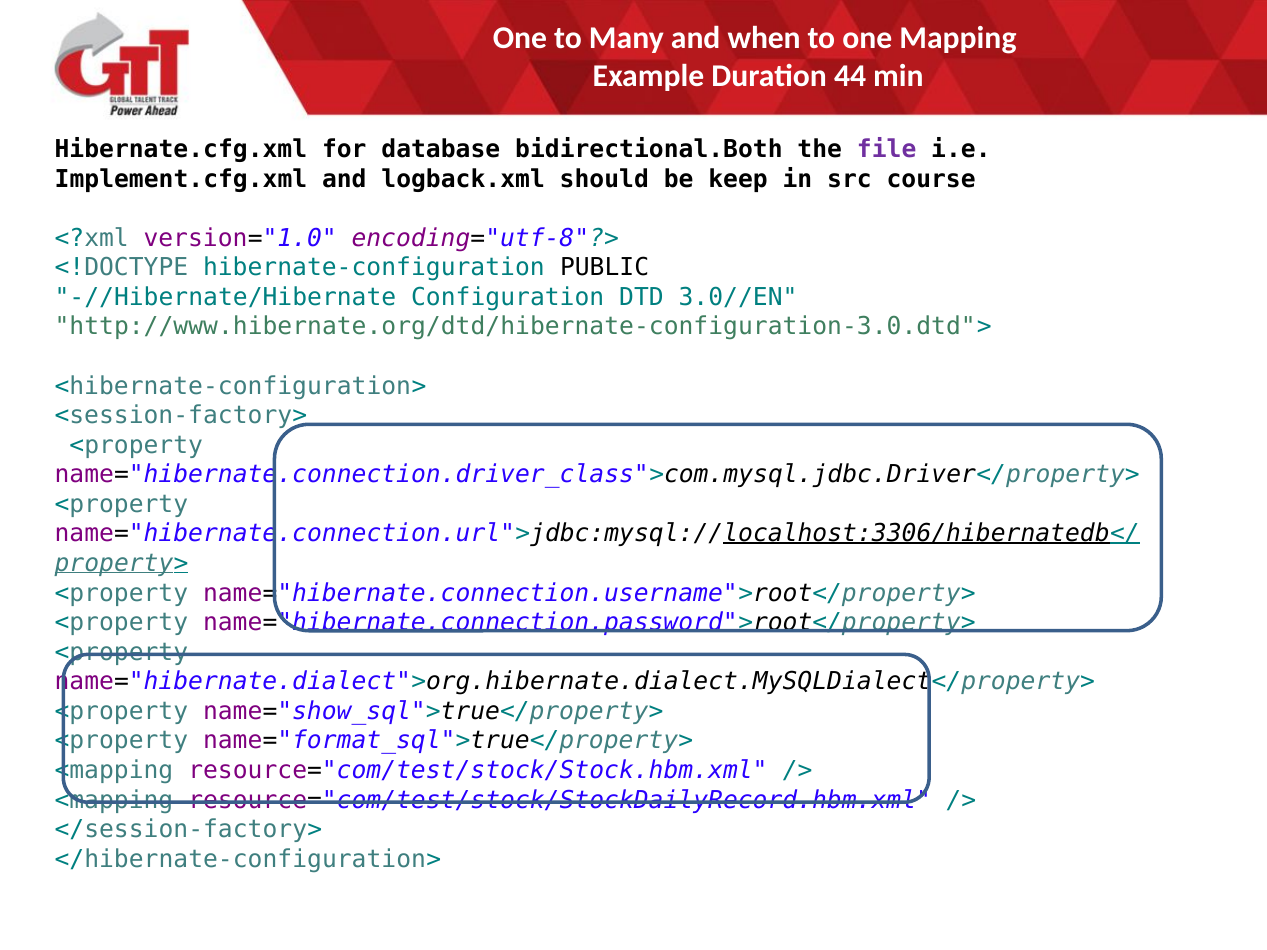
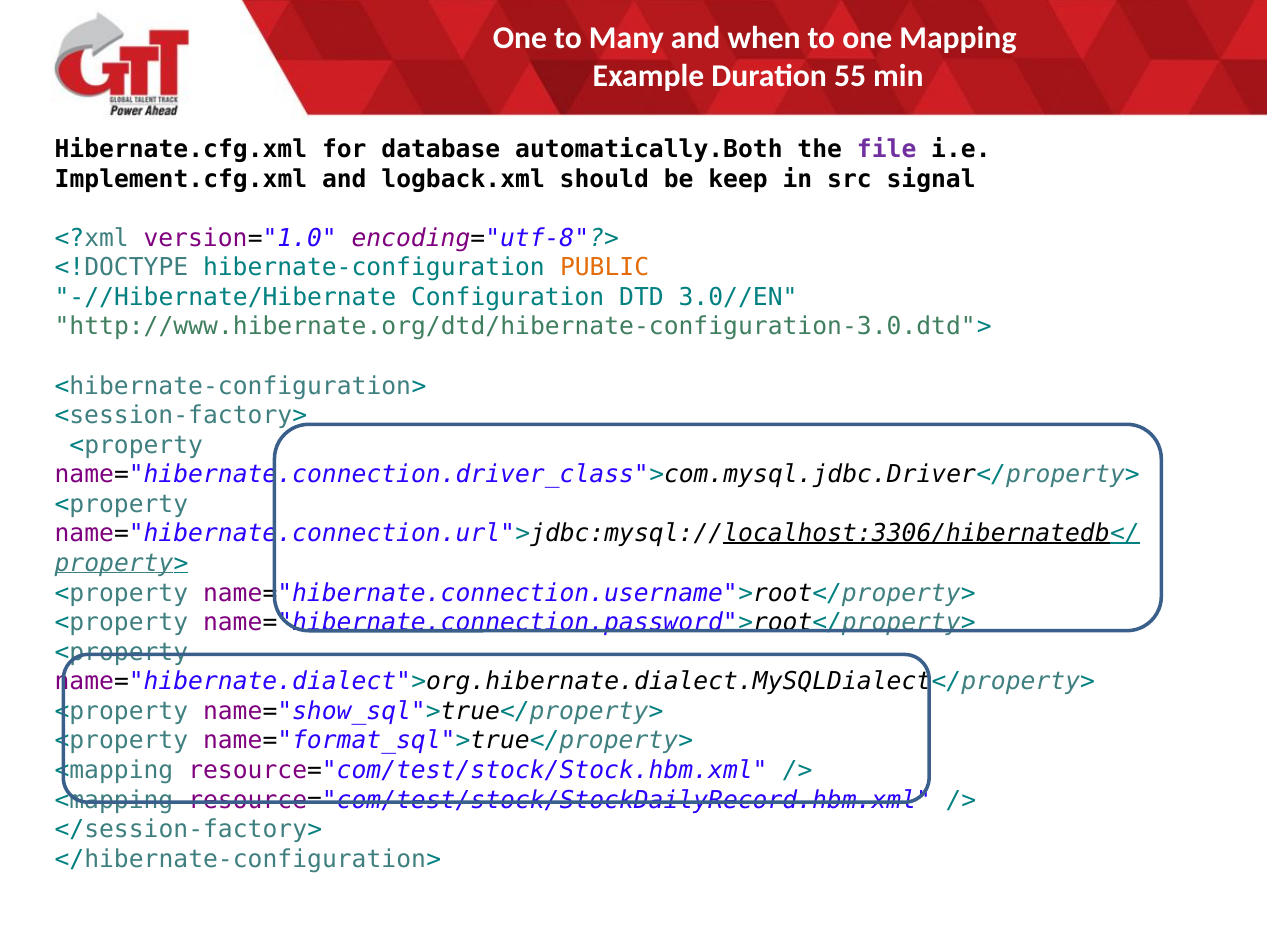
44: 44 -> 55
bidirectional.Both: bidirectional.Both -> automatically.Both
course: course -> signal
PUBLIC colour: black -> orange
